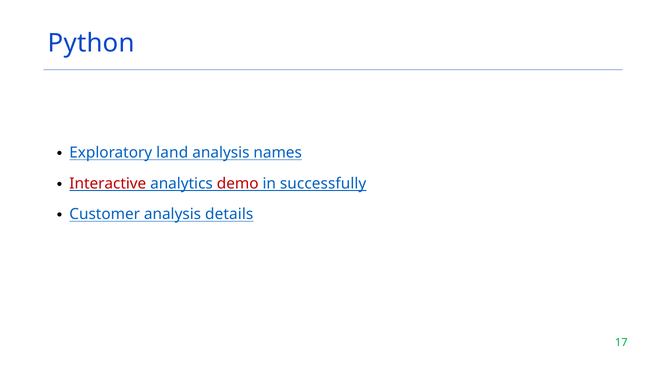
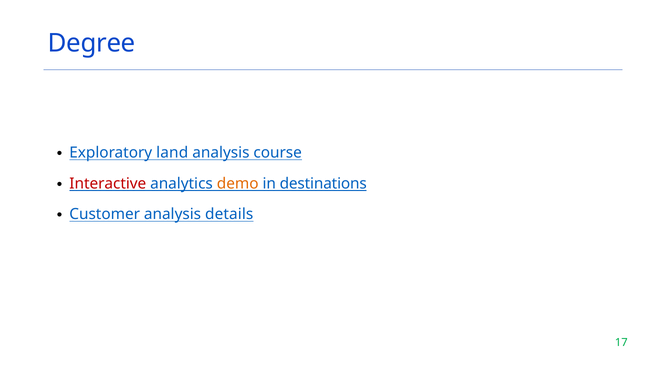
Python: Python -> Degree
names: names -> course
demo colour: red -> orange
successfully: successfully -> destinations
